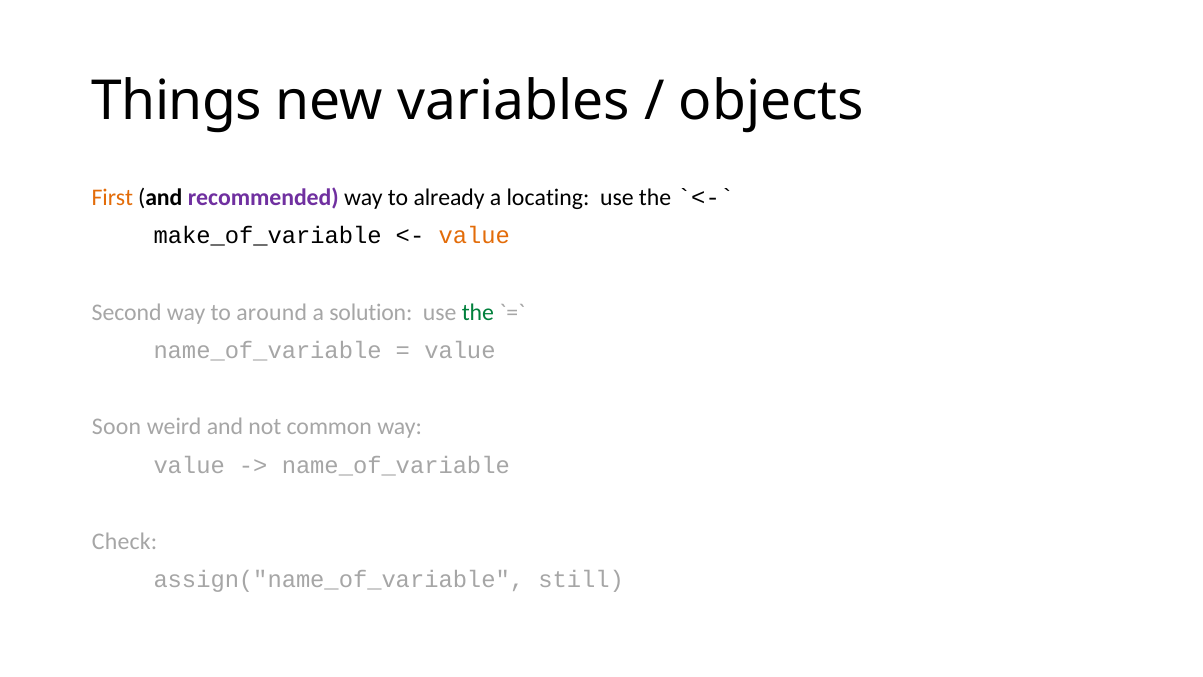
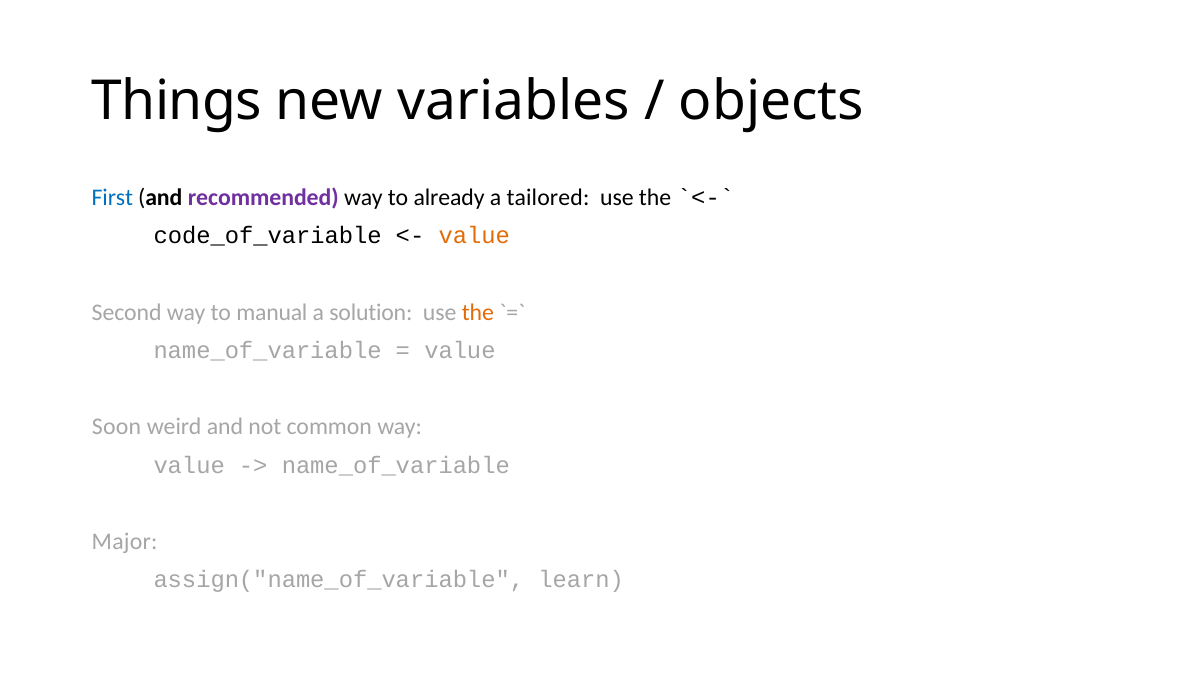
First colour: orange -> blue
locating: locating -> tailored
make_of_variable: make_of_variable -> code_of_variable
around: around -> manual
the at (478, 312) colour: green -> orange
Check: Check -> Major
still: still -> learn
